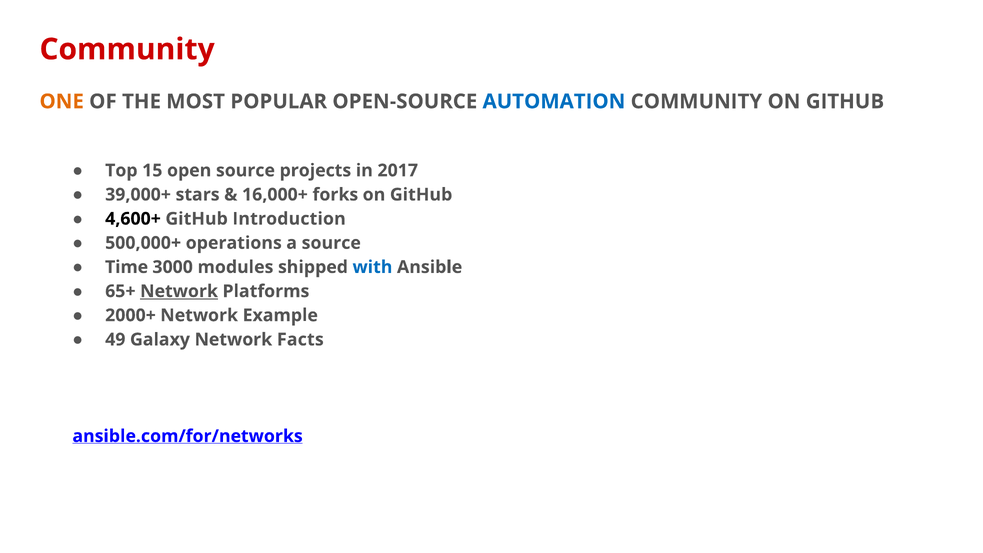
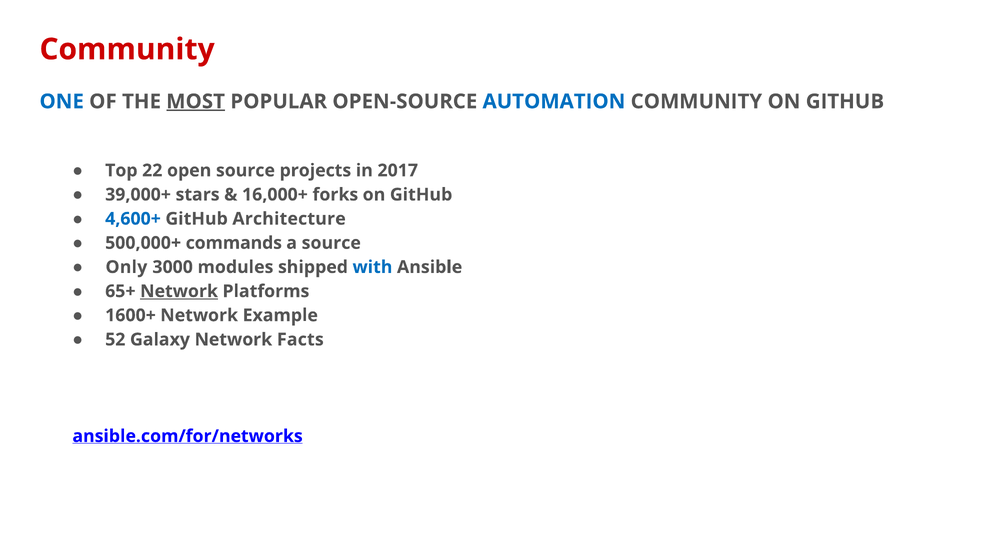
ONE colour: orange -> blue
MOST underline: none -> present
15: 15 -> 22
4,600+ colour: black -> blue
Introduction: Introduction -> Architecture
operations: operations -> commands
Time: Time -> Only
2000+: 2000+ -> 1600+
49: 49 -> 52
